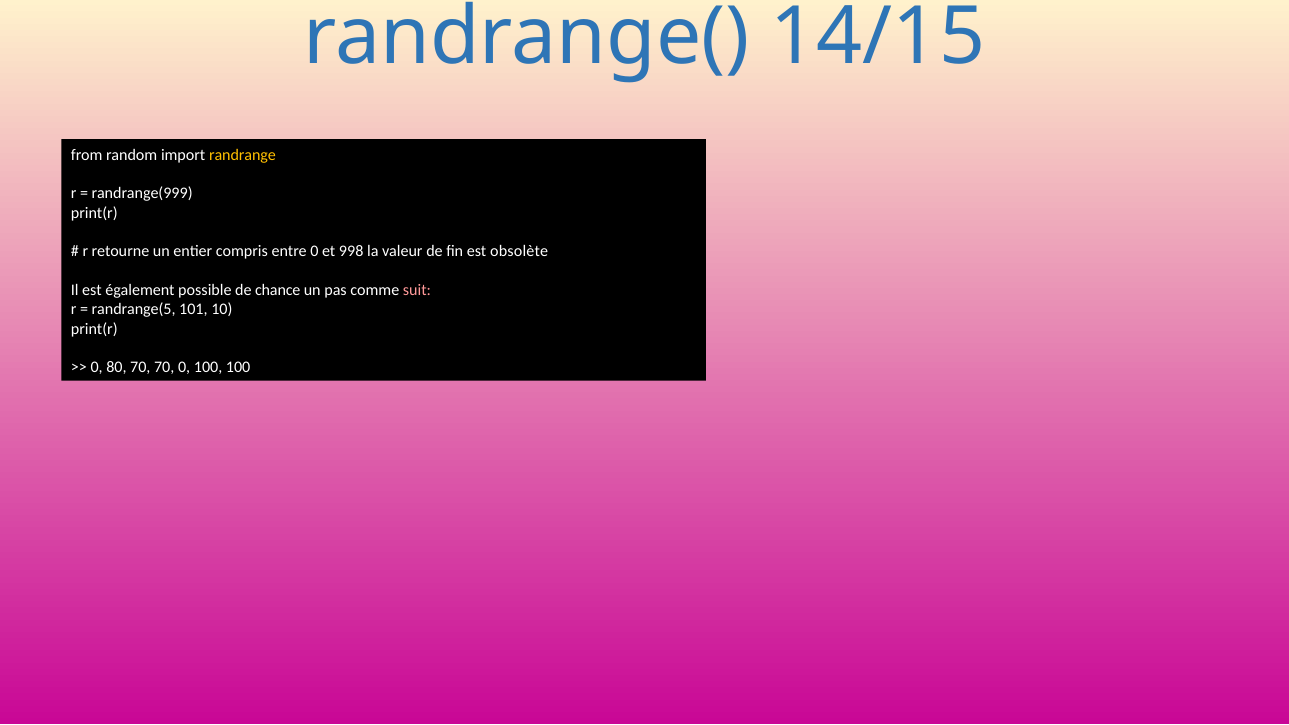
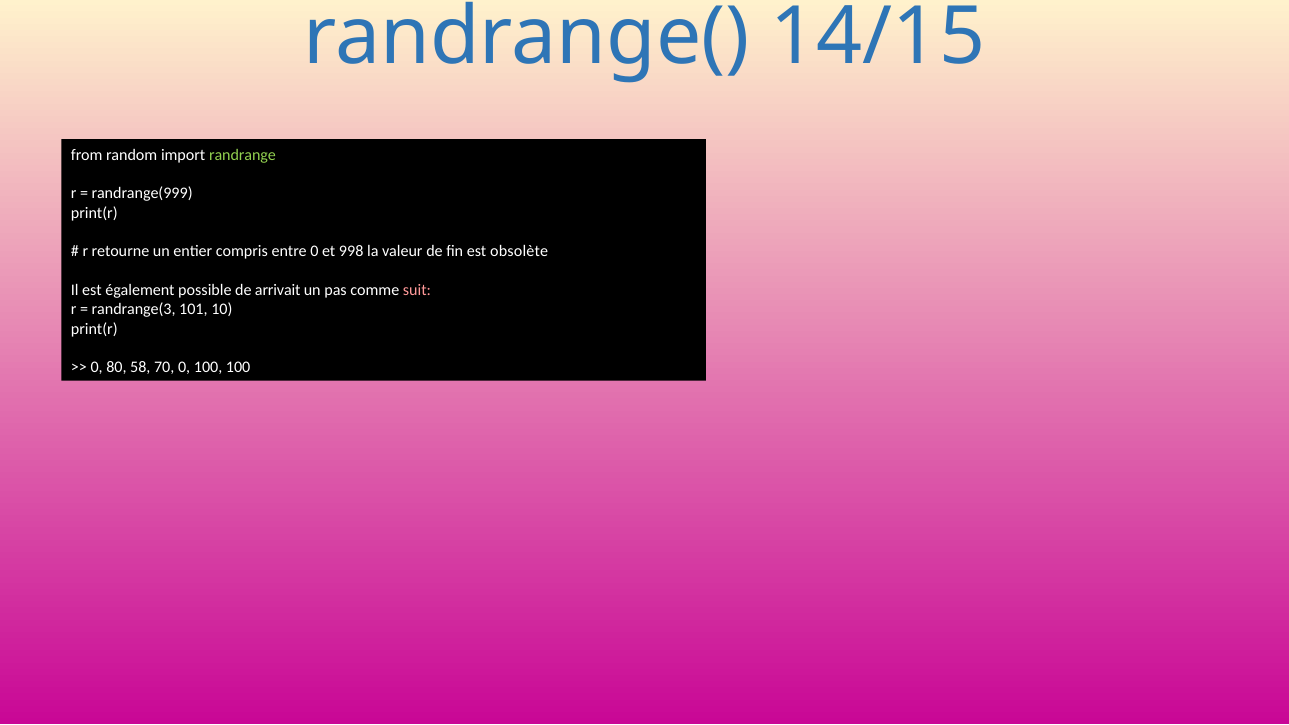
randrange colour: yellow -> light green
chance: chance -> arrivait
randrange(5: randrange(5 -> randrange(3
80 70: 70 -> 58
